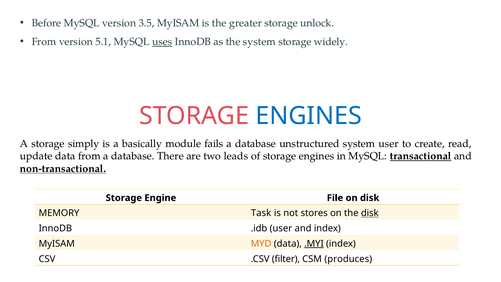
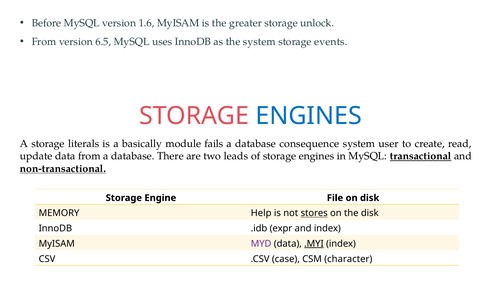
3.5: 3.5 -> 1.6
5.1: 5.1 -> 6.5
uses underline: present -> none
widely: widely -> events
simply: simply -> literals
unstructured: unstructured -> consequence
Task: Task -> Help
stores underline: none -> present
disk at (370, 213) underline: present -> none
.idb user: user -> expr
MYD colour: orange -> purple
filter: filter -> case
produces: produces -> character
